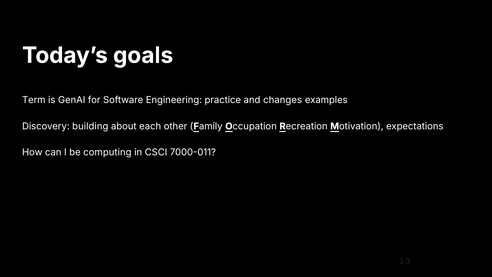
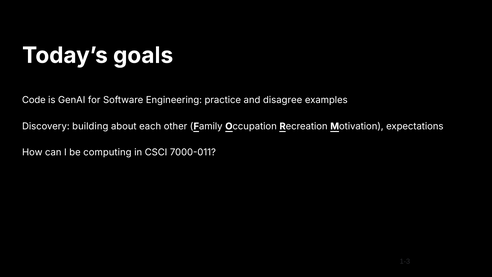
Term: Term -> Code
changes: changes -> disagree
